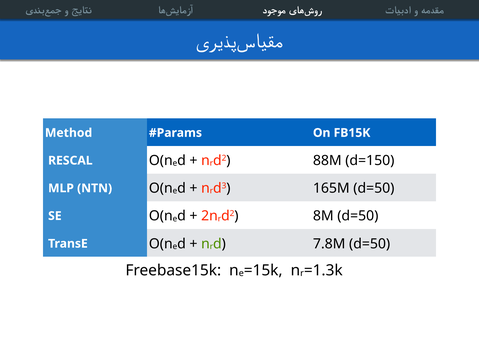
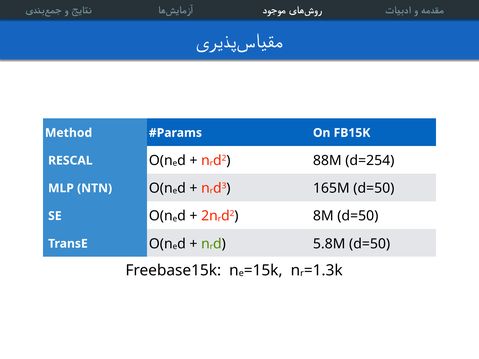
d=150: d=150 -> d=254
7.8M: 7.8M -> 5.8M
